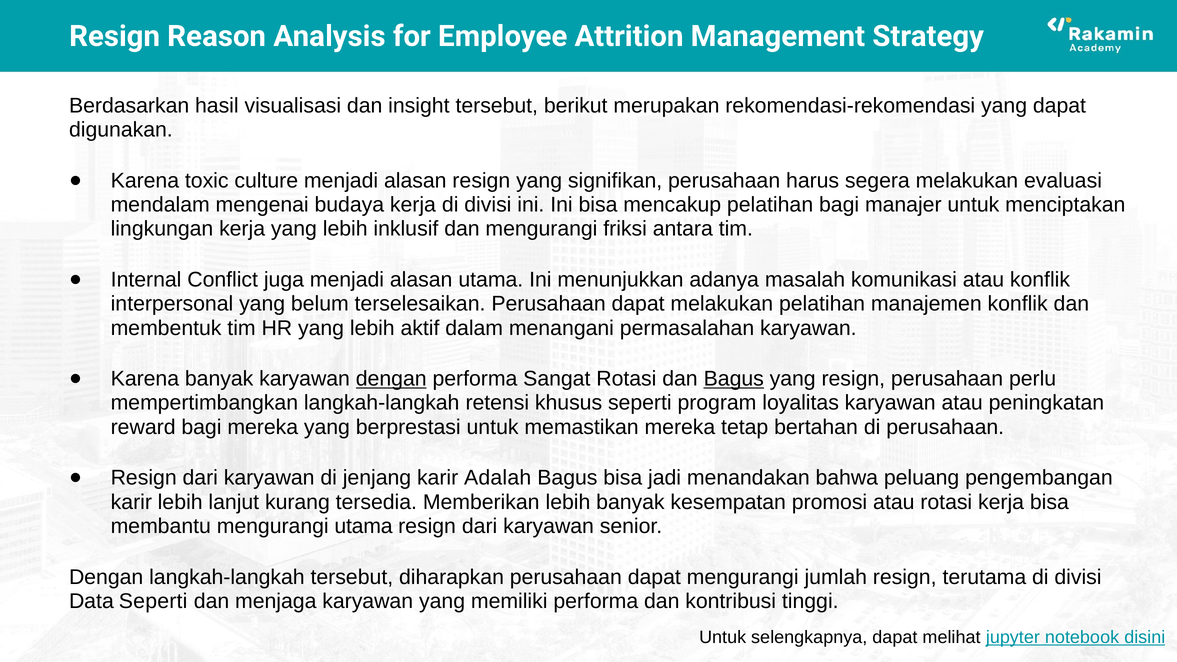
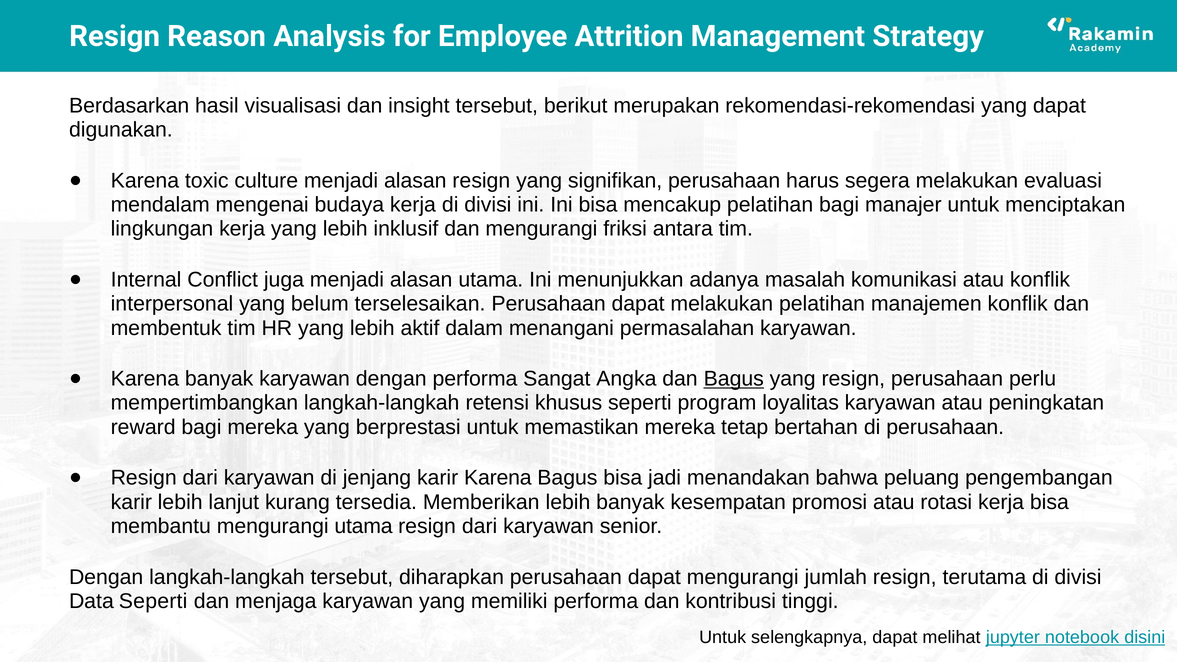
dengan at (391, 379) underline: present -> none
Sangat Rotasi: Rotasi -> Angka
karir Adalah: Adalah -> Karena
